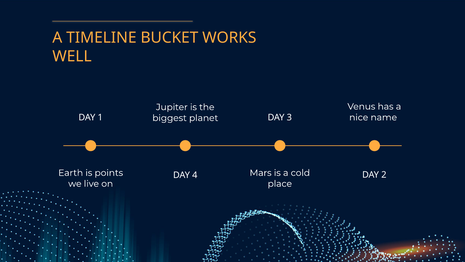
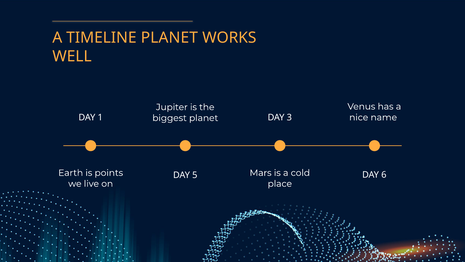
TIMELINE BUCKET: BUCKET -> PLANET
2: 2 -> 6
4: 4 -> 5
